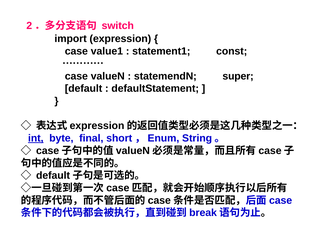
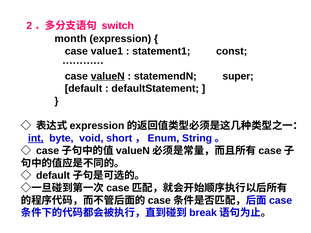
import: import -> month
valueN underline: none -> present
final: final -> void
